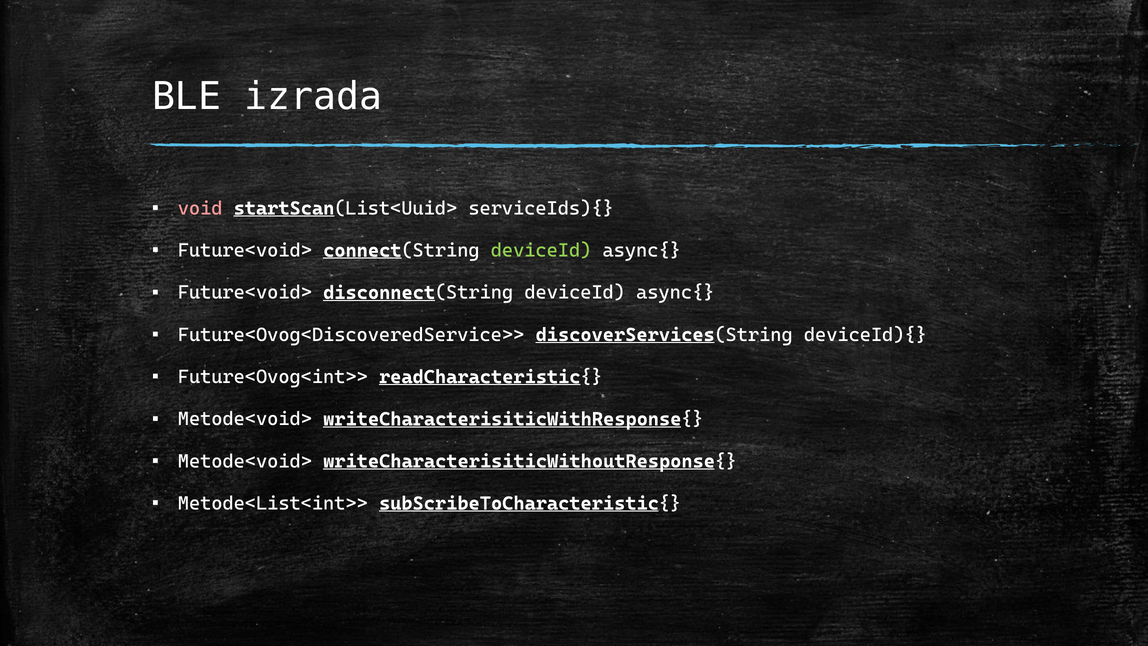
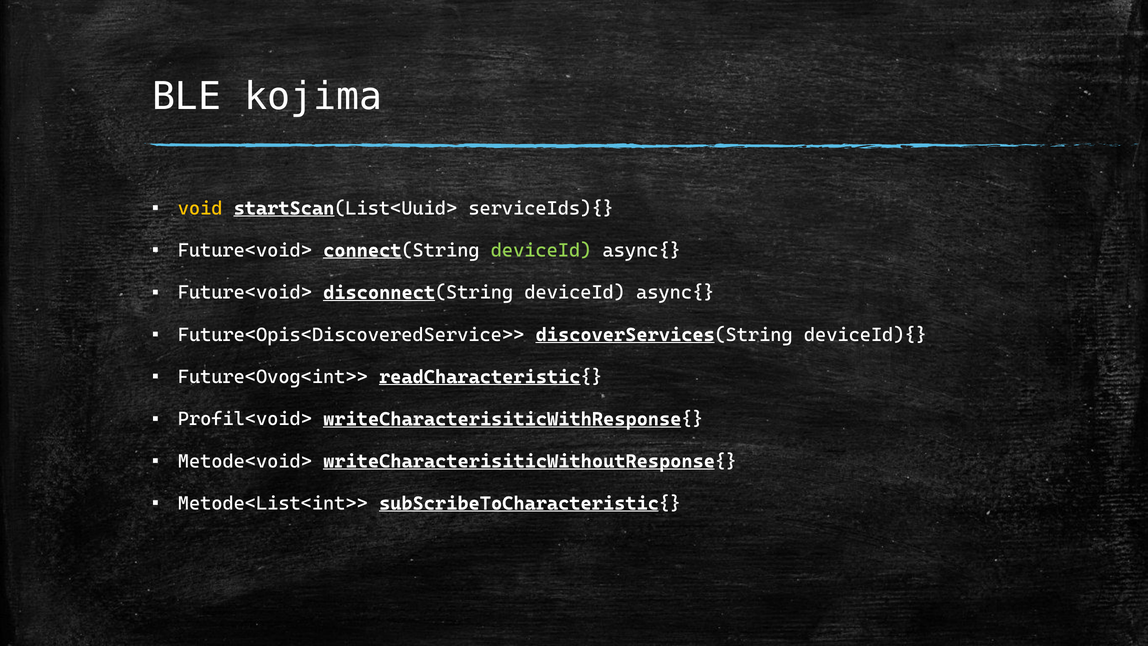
izrada: izrada -> kojima
void colour: pink -> yellow
Future<Ovog<DiscoveredService>>: Future<Ovog<DiscoveredService>> -> Future<Opis<DiscoveredService>>
Metode<void> at (245, 419): Metode<void> -> Profil<void>
